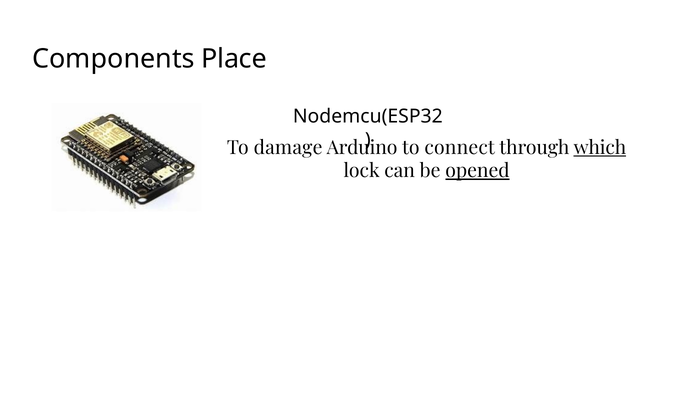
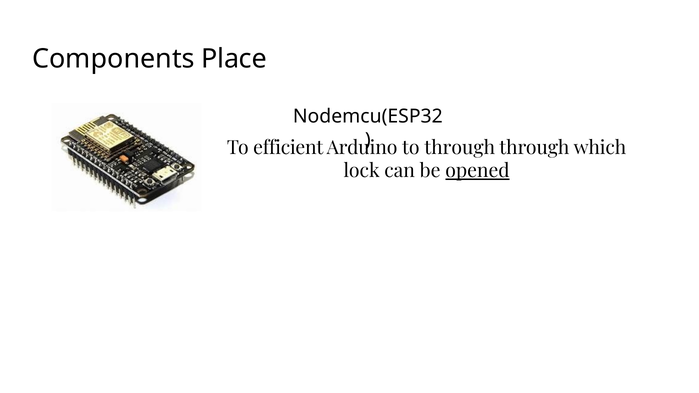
damage: damage -> efficient
to connect: connect -> through
which underline: present -> none
